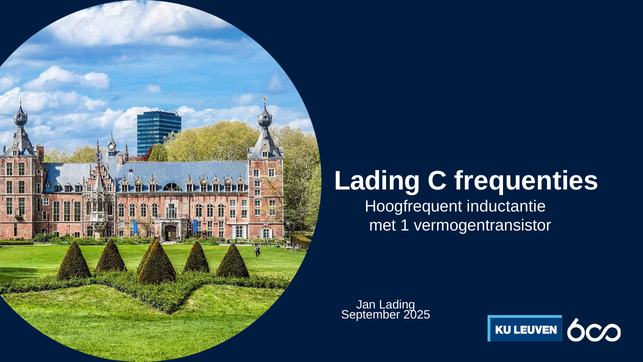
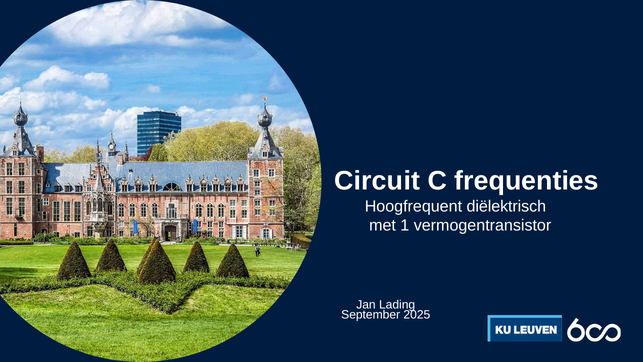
Lading at (377, 181): Lading -> Circuit
inductantie: inductantie -> diëlektrisch
